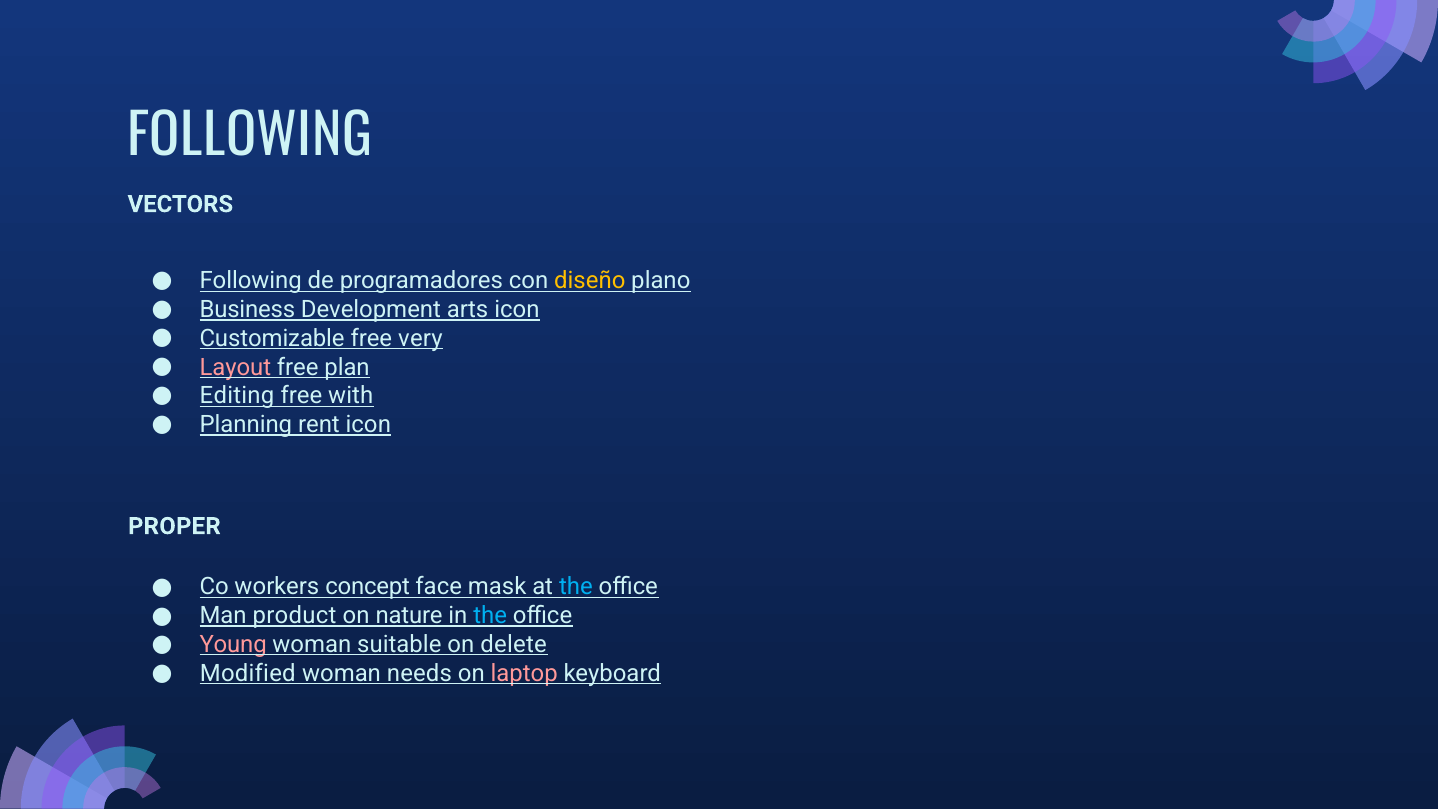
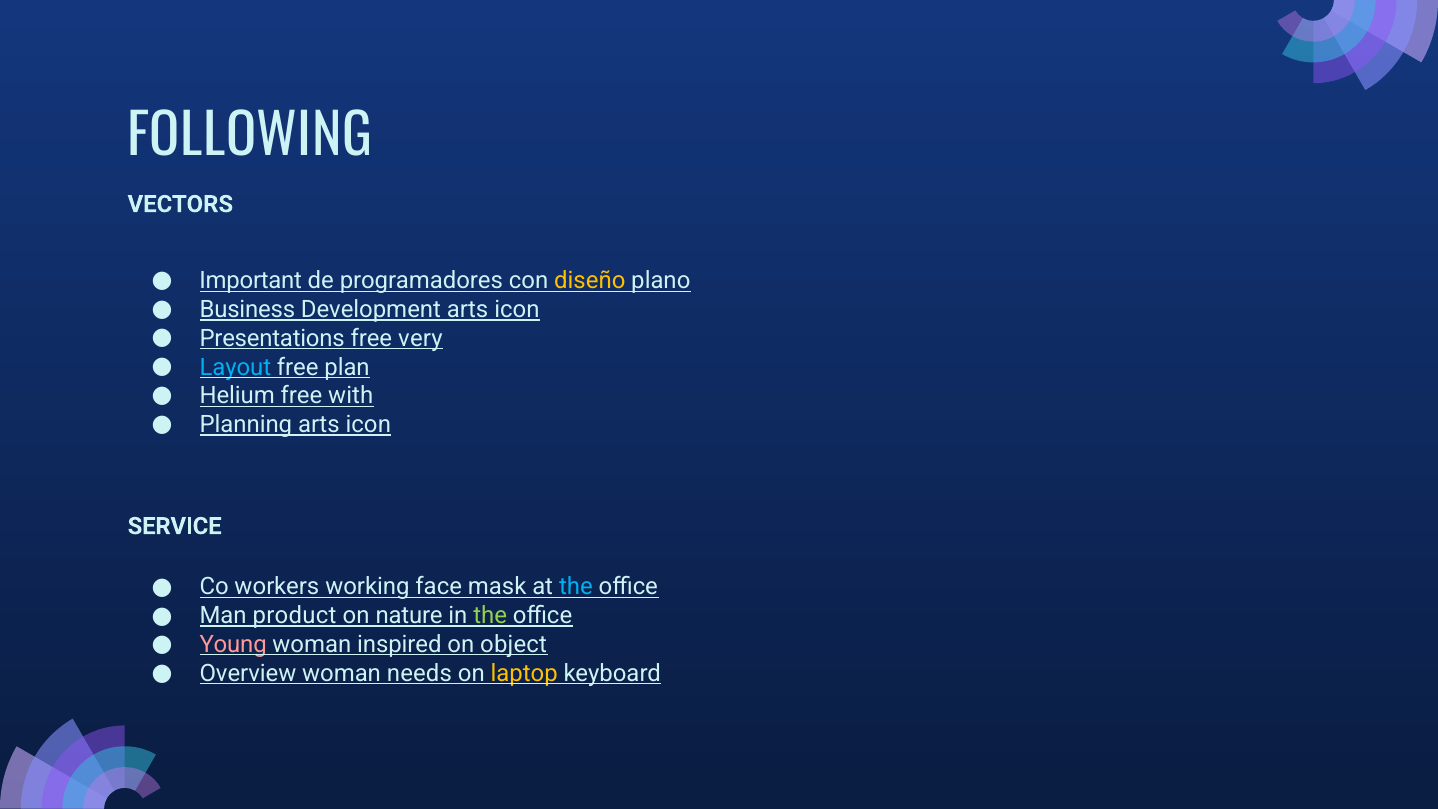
Following at (251, 281): Following -> Important
Customizable: Customizable -> Presentations
Layout colour: pink -> light blue
Editing: Editing -> Helium
Planning rent: rent -> arts
PROPER: PROPER -> SERVICE
concept: concept -> working
the at (490, 616) colour: light blue -> light green
suitable: suitable -> inspired
delete: delete -> object
Modified: Modified -> Overview
laptop colour: pink -> yellow
